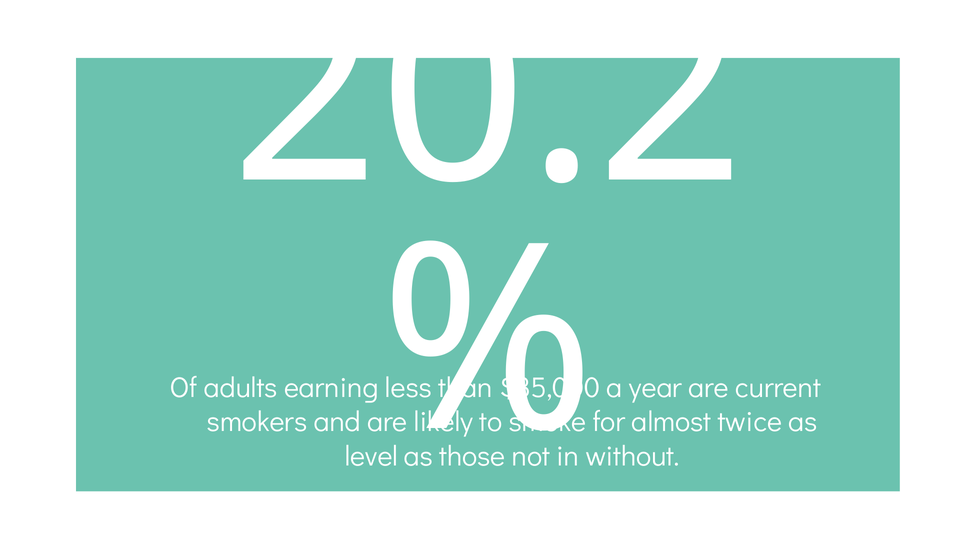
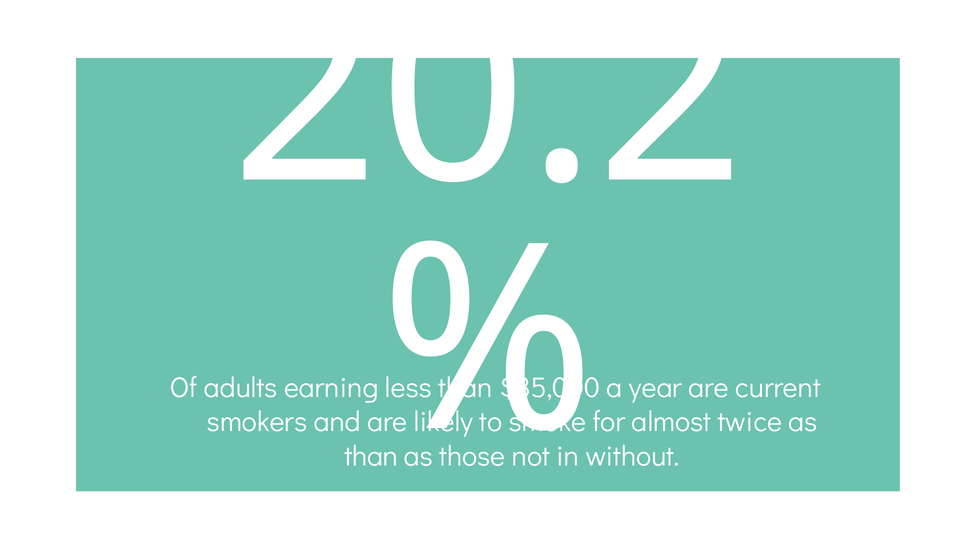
level at (371, 456): level -> than
